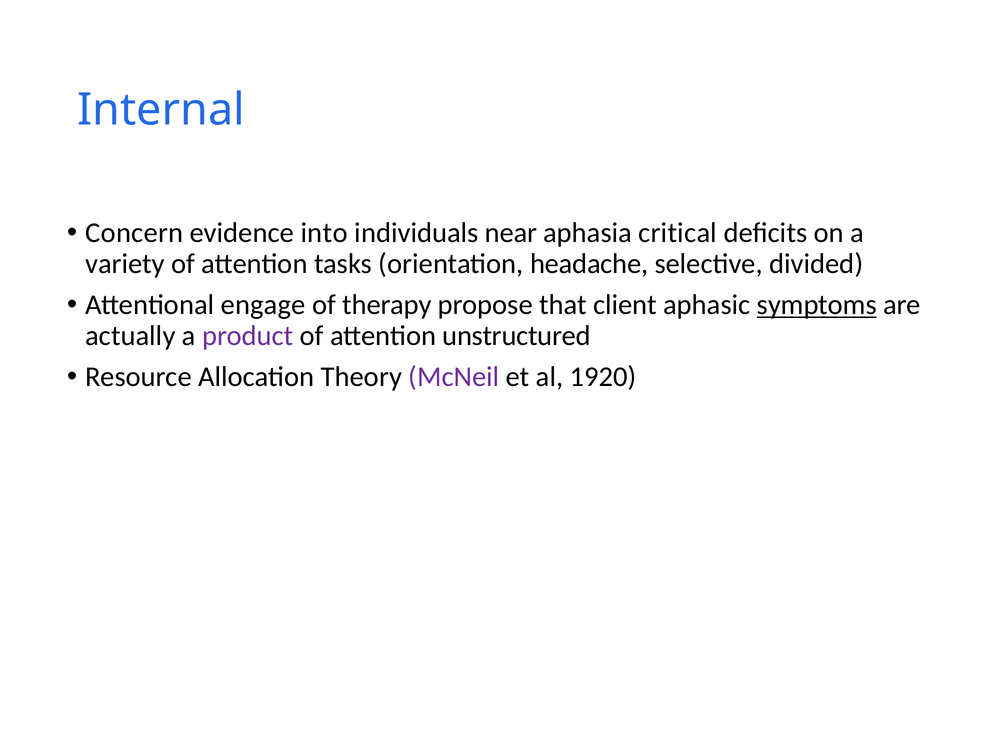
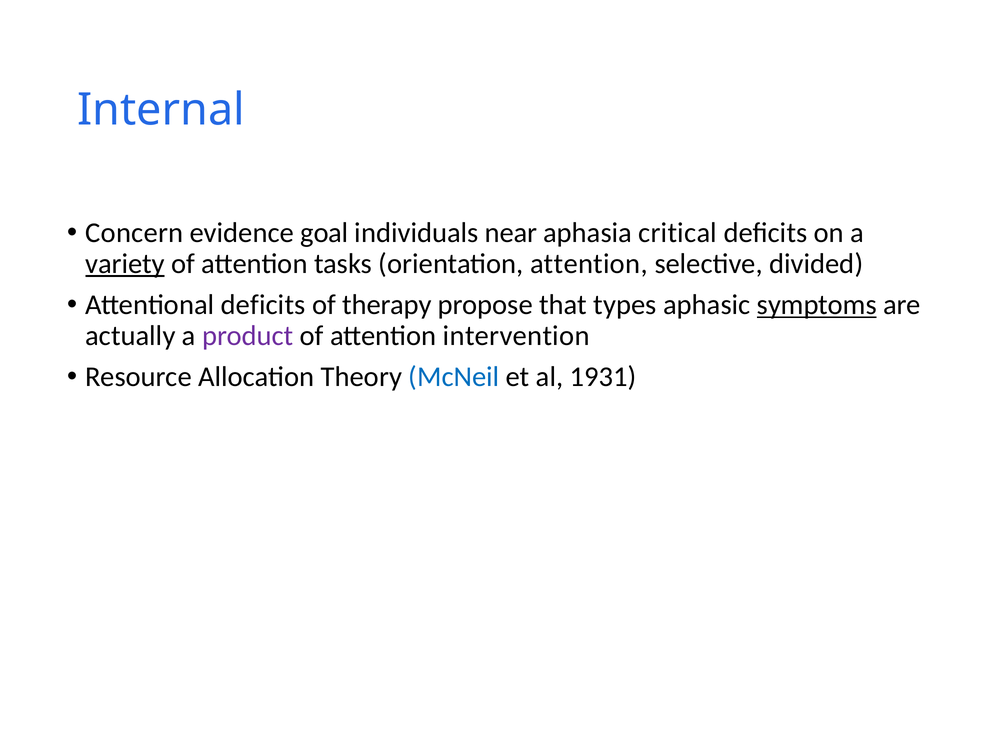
into: into -> goal
variety underline: none -> present
orientation headache: headache -> attention
Attentional engage: engage -> deficits
client: client -> types
unstructured: unstructured -> intervention
McNeil colour: purple -> blue
1920: 1920 -> 1931
